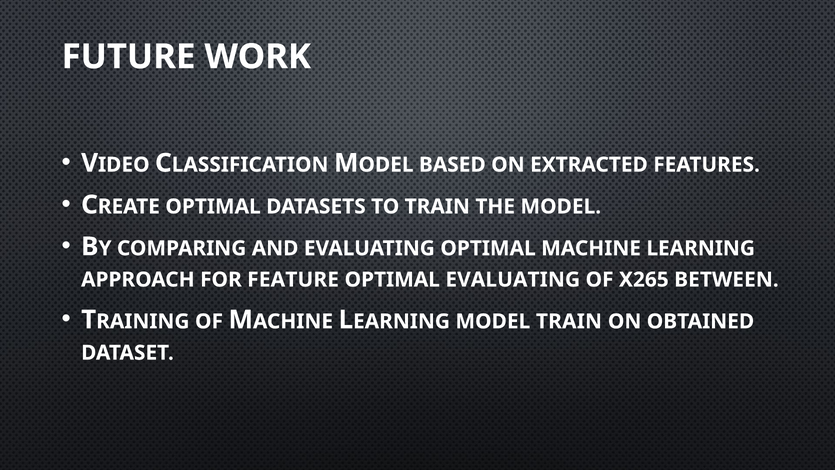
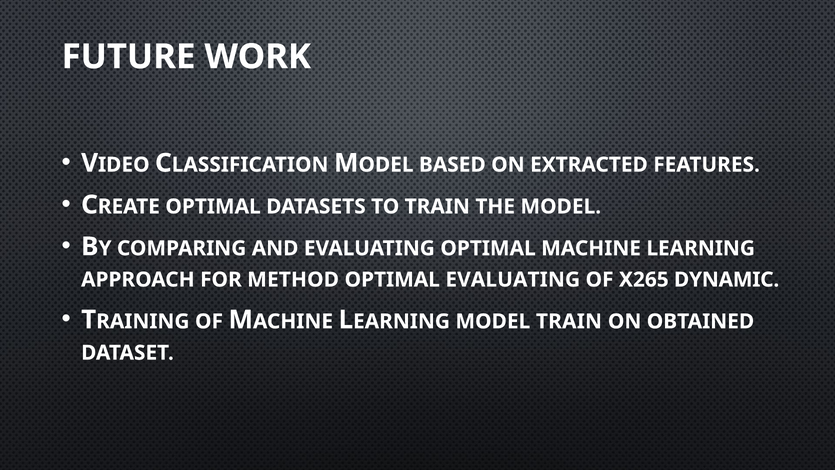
FEATURE: FEATURE -> METHOD
BETWEEN: BETWEEN -> DYNAMIC
